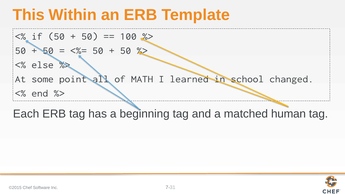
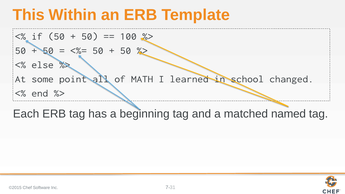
human: human -> named
